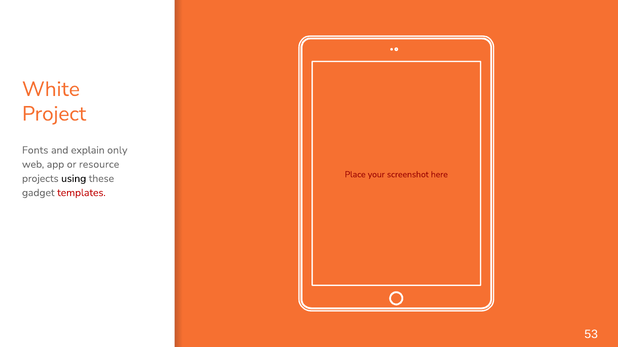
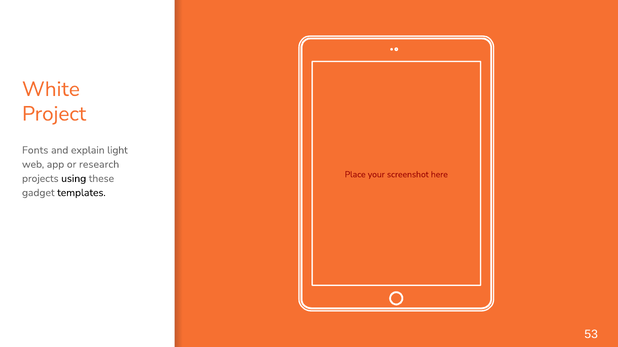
only: only -> light
resource: resource -> research
templates colour: red -> black
